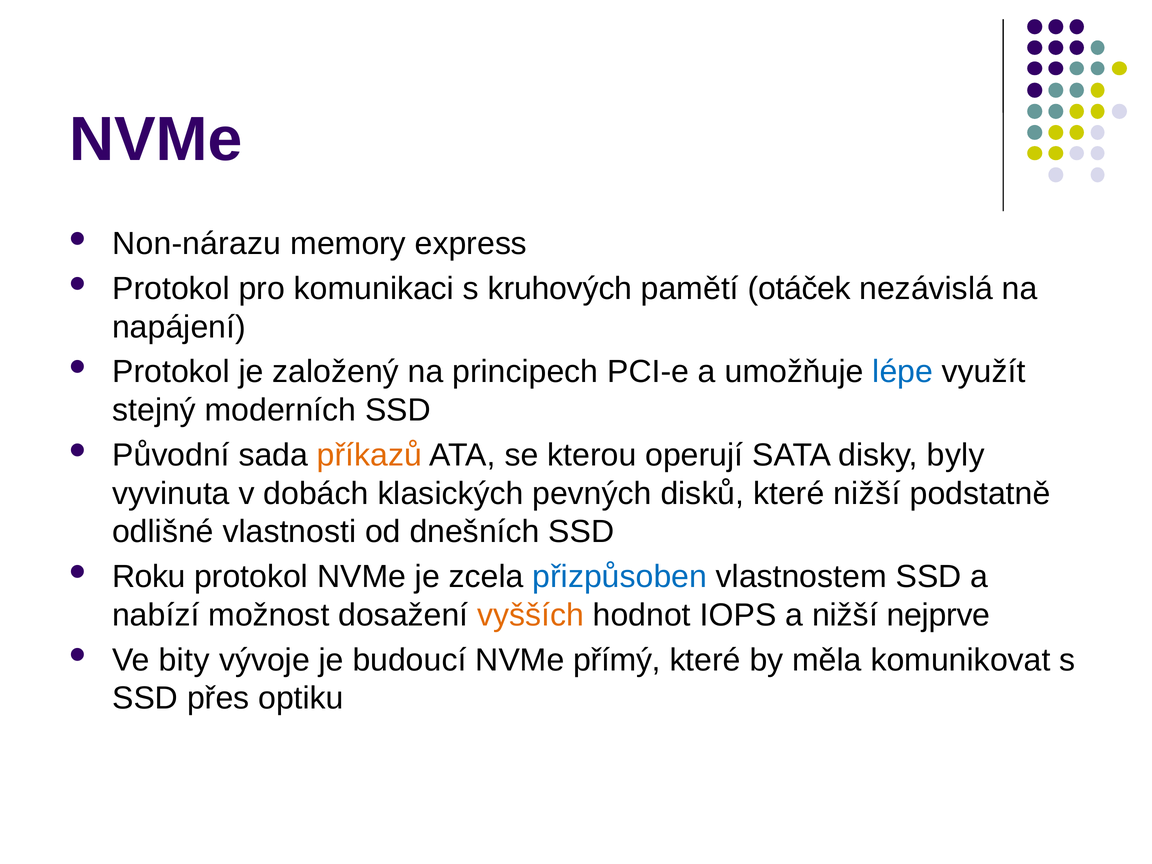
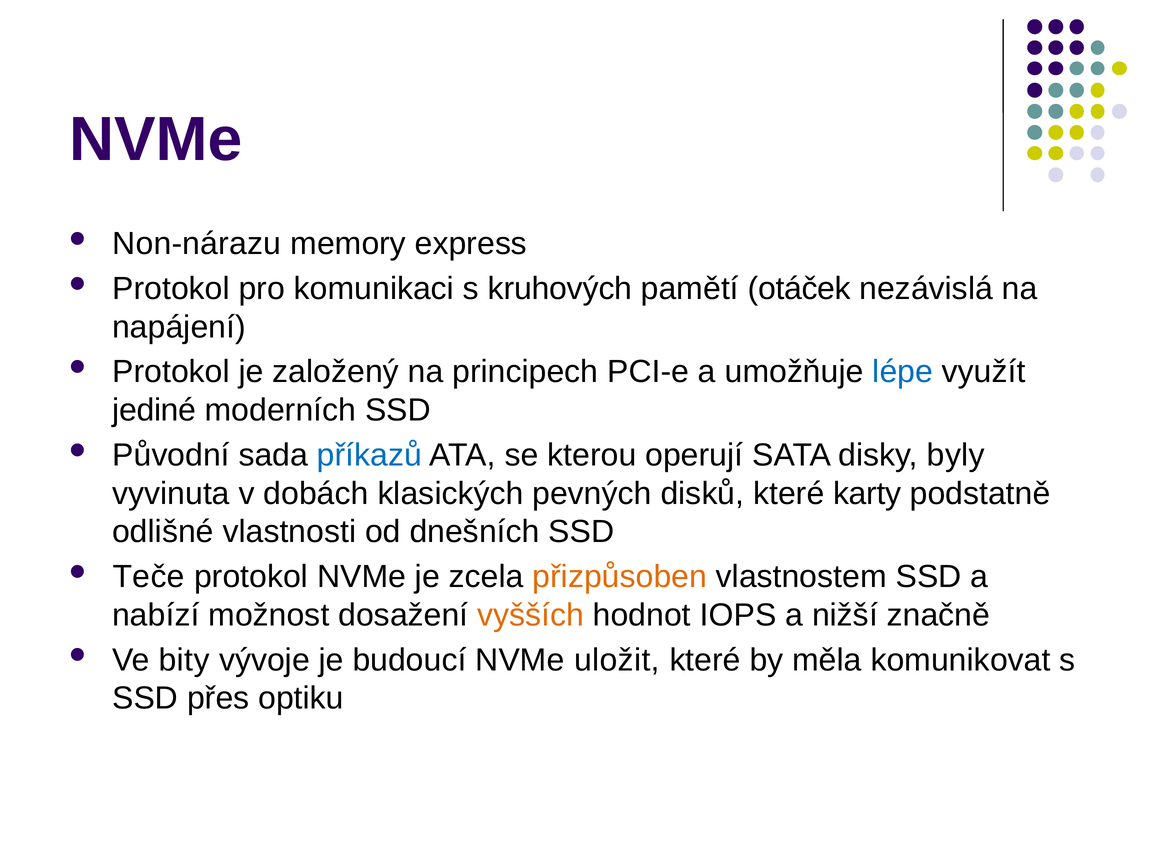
stejný: stejný -> jediné
příkazů colour: orange -> blue
které nižší: nižší -> karty
Roku: Roku -> Teče
přizpůsoben colour: blue -> orange
nejprve: nejprve -> značně
přímý: přímý -> uložit
